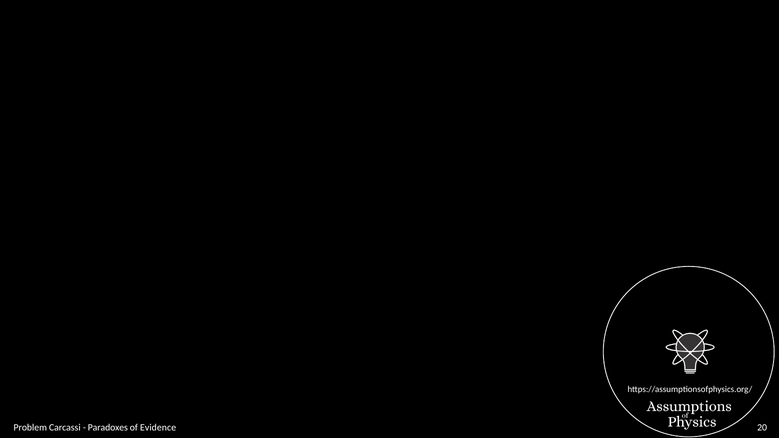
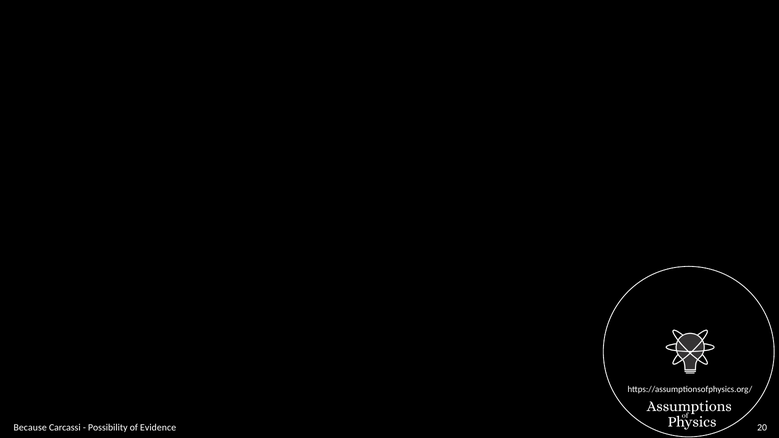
Problem: Problem -> Because
Paradoxes: Paradoxes -> Possibility
